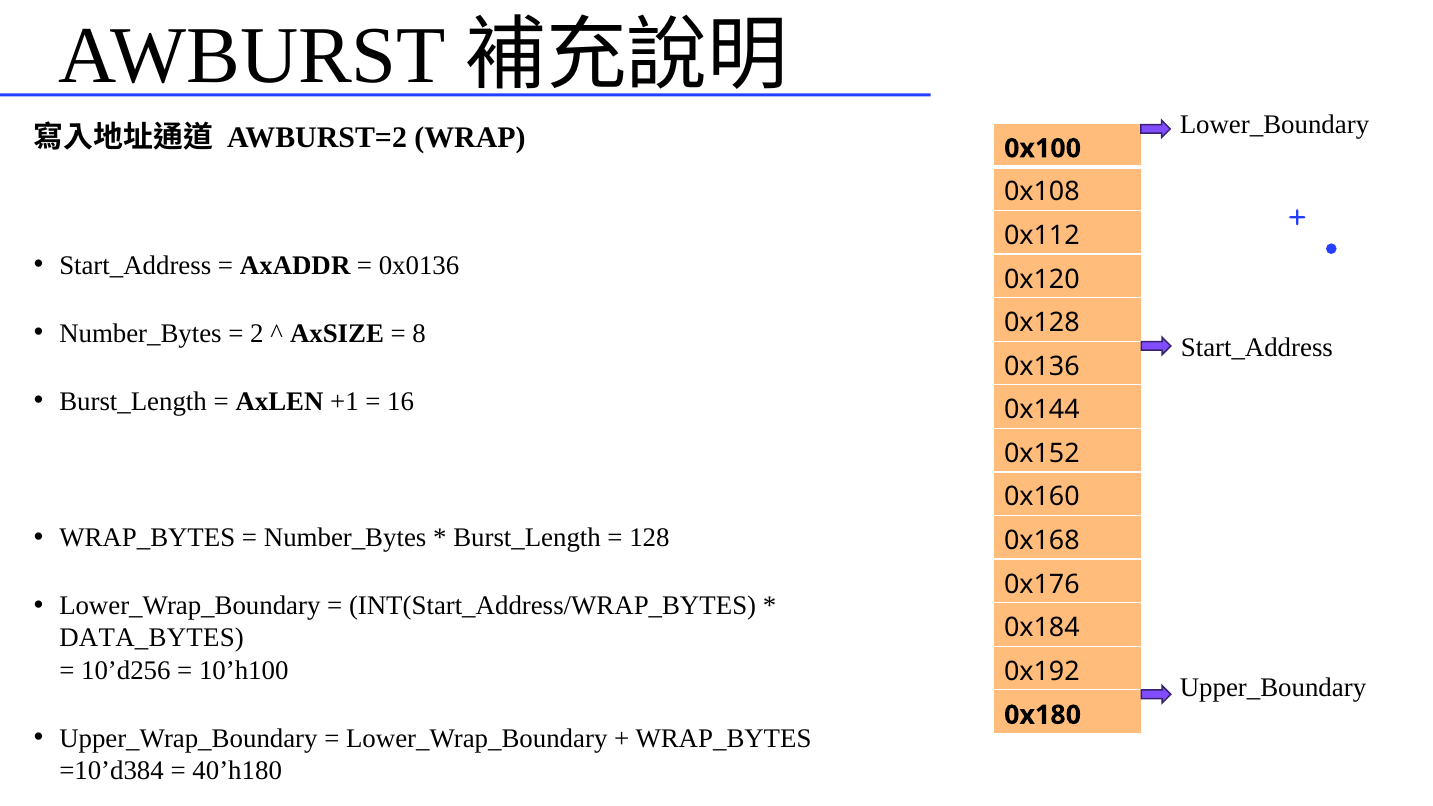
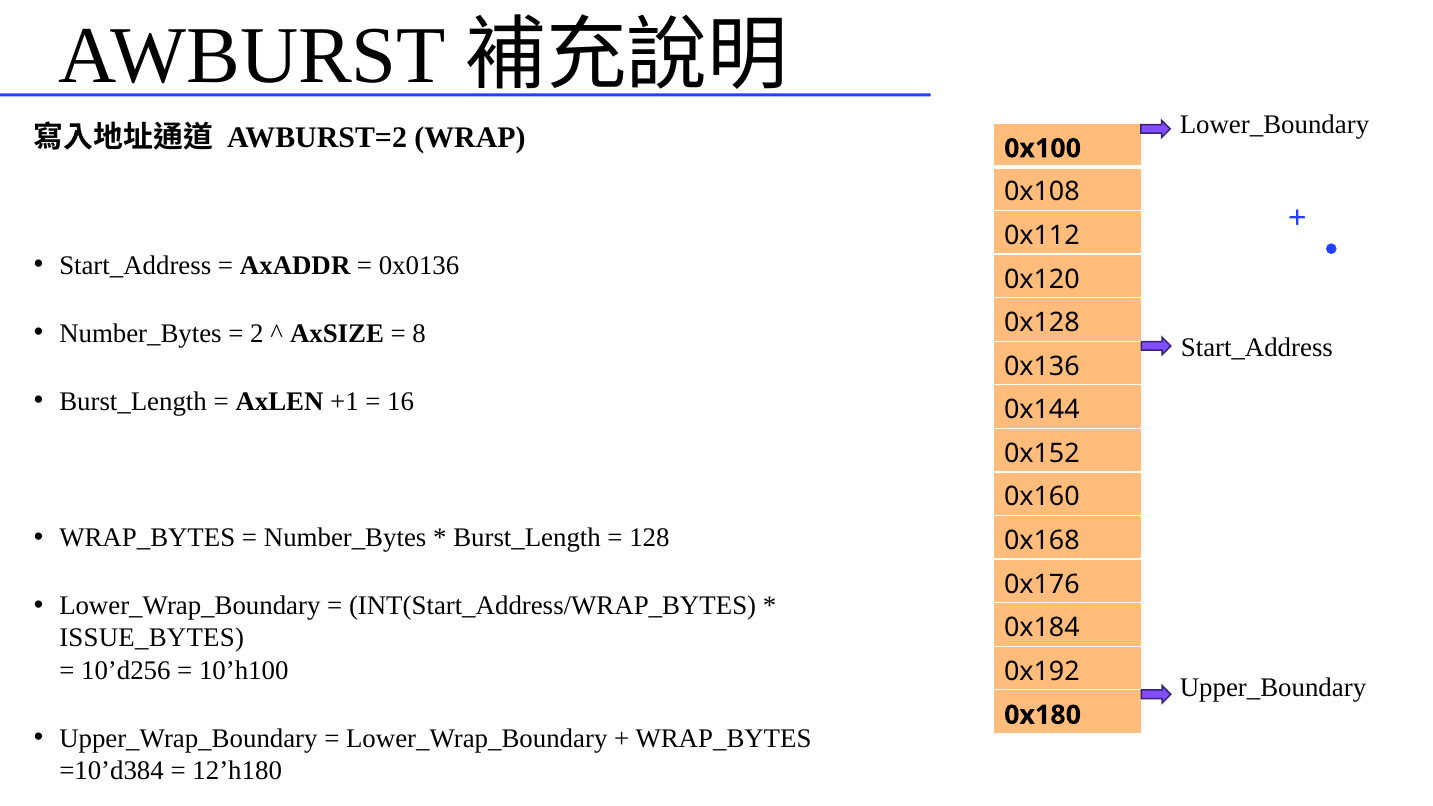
DATA_BYTES: DATA_BYTES -> ISSUE_BYTES
40’h180: 40’h180 -> 12’h180
